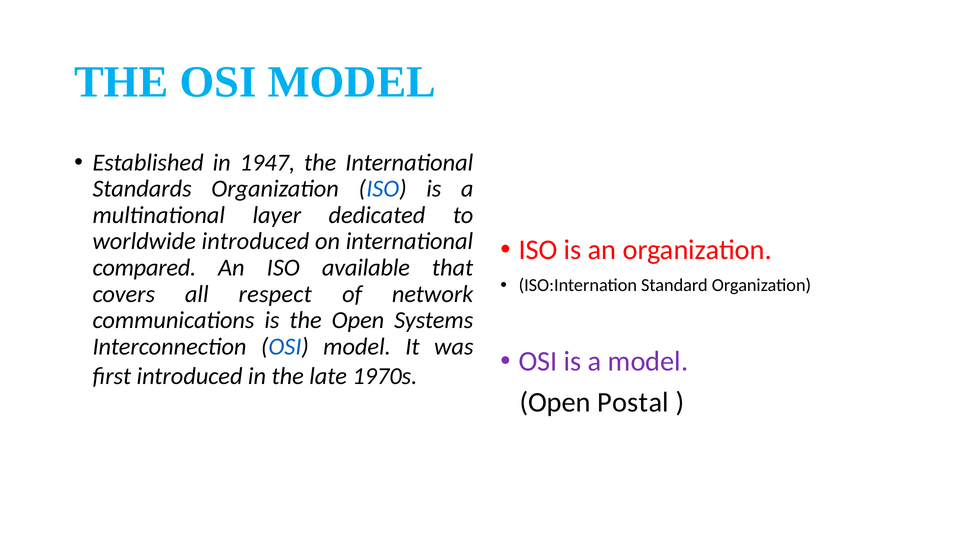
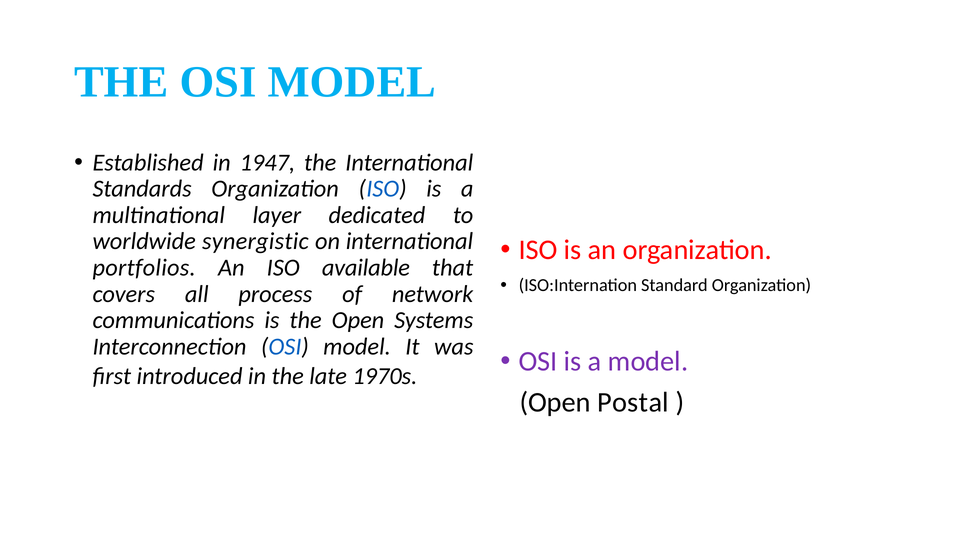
worldwide introduced: introduced -> synergistic
compared: compared -> portfolios
respect: respect -> process
